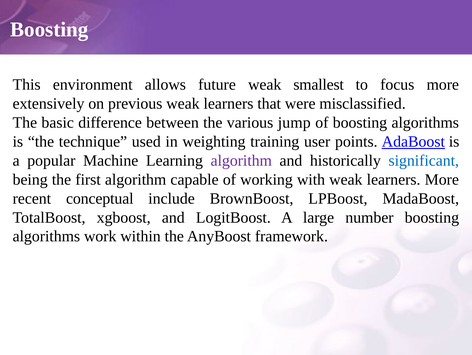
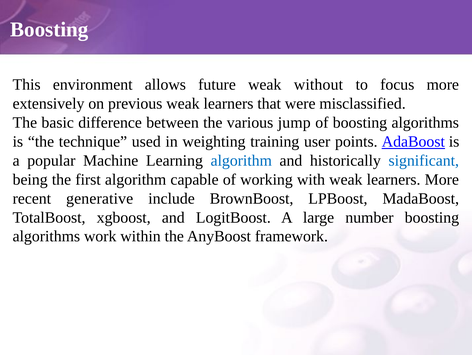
smallest: smallest -> without
algorithm at (241, 160) colour: purple -> blue
conceptual: conceptual -> generative
